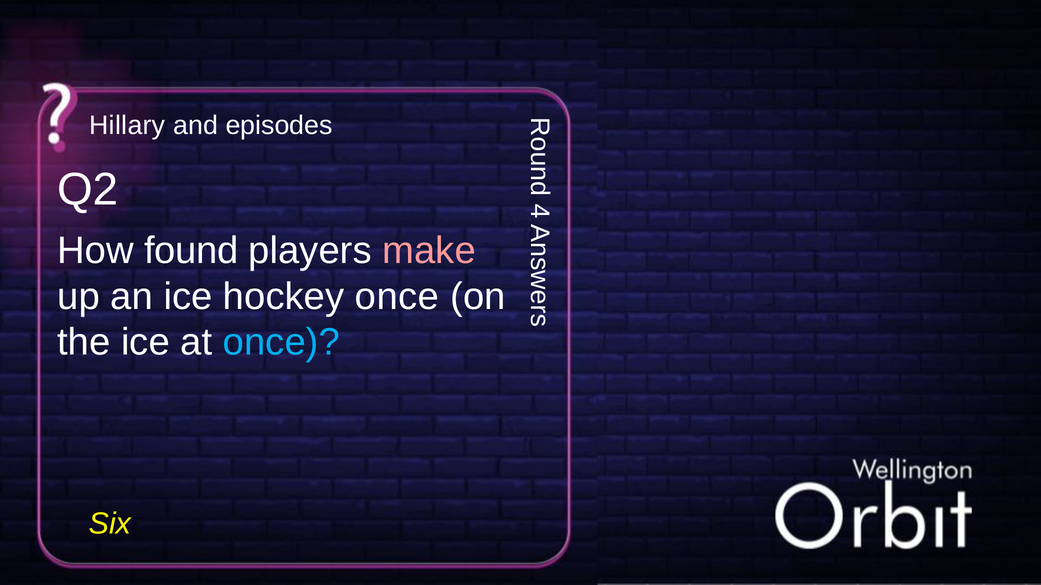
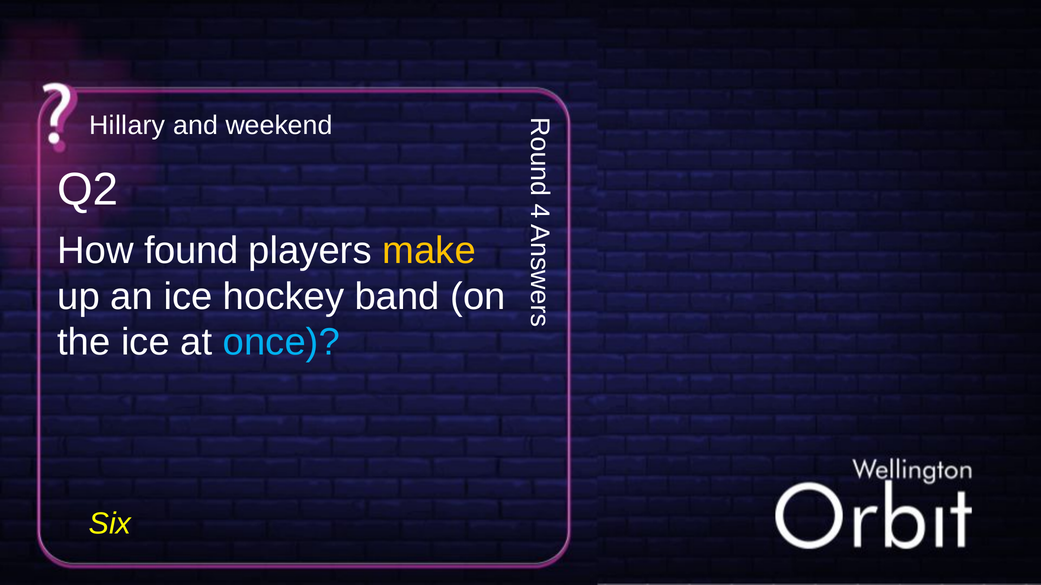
episodes: episodes -> weekend
make colour: pink -> yellow
hockey once: once -> band
